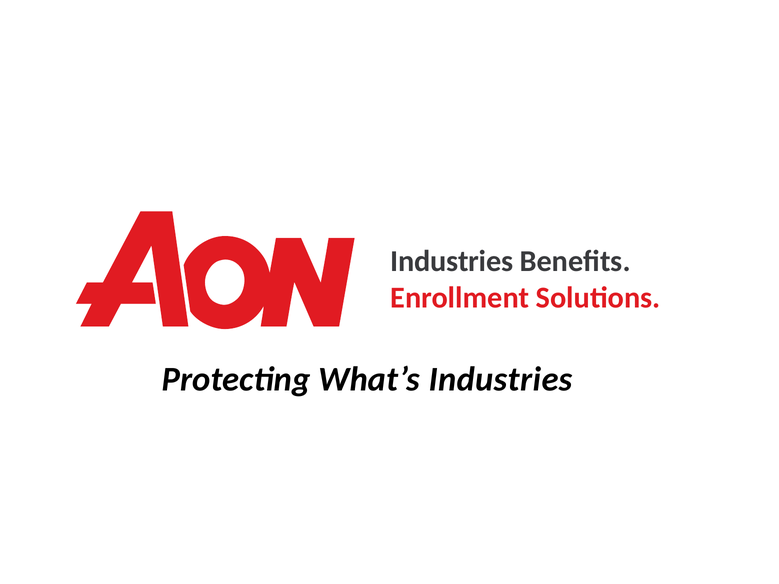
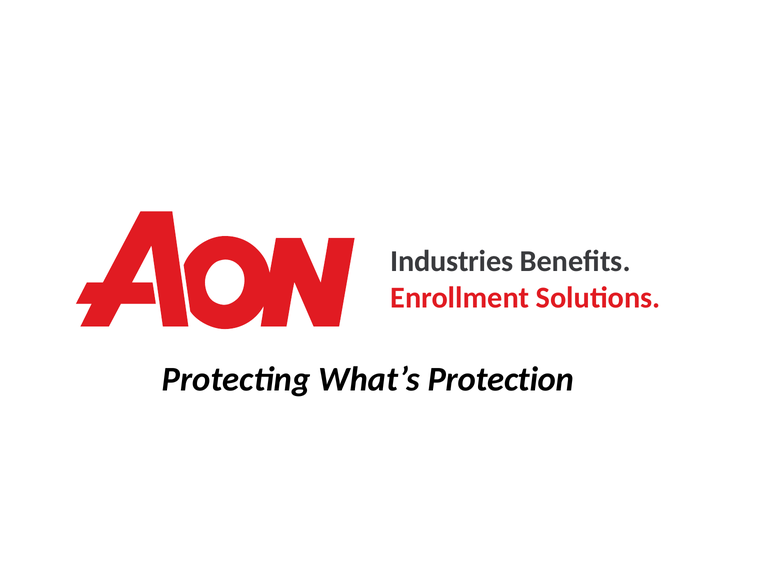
What’s Industries: Industries -> Protection
